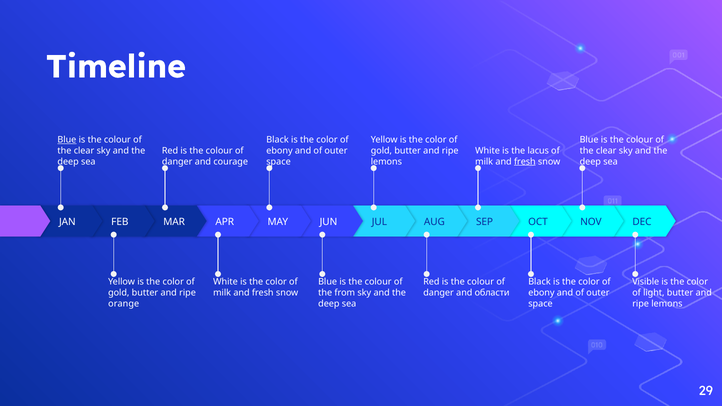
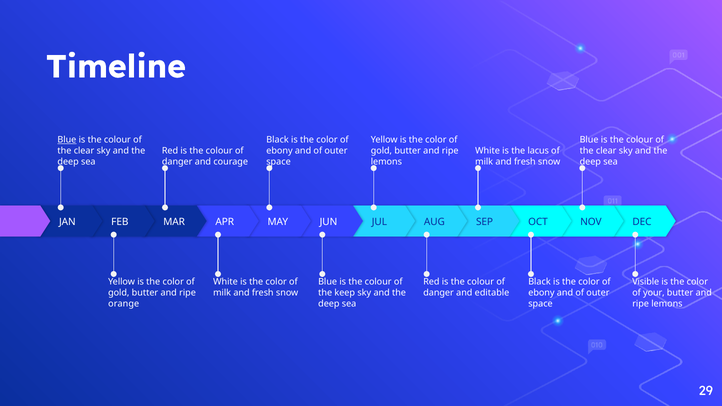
fresh at (525, 162) underline: present -> none
from: from -> keep
области: области -> editable
light: light -> your
